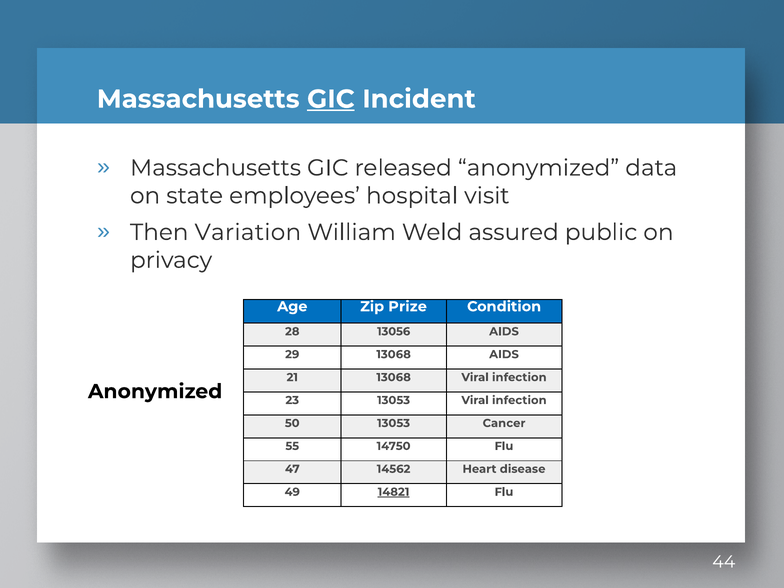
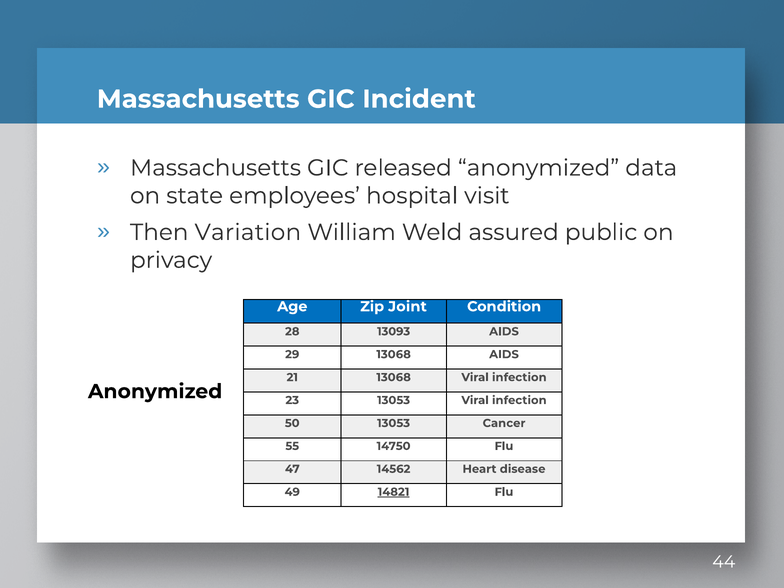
GIC at (331, 99) underline: present -> none
Prize: Prize -> Joint
13056: 13056 -> 13093
